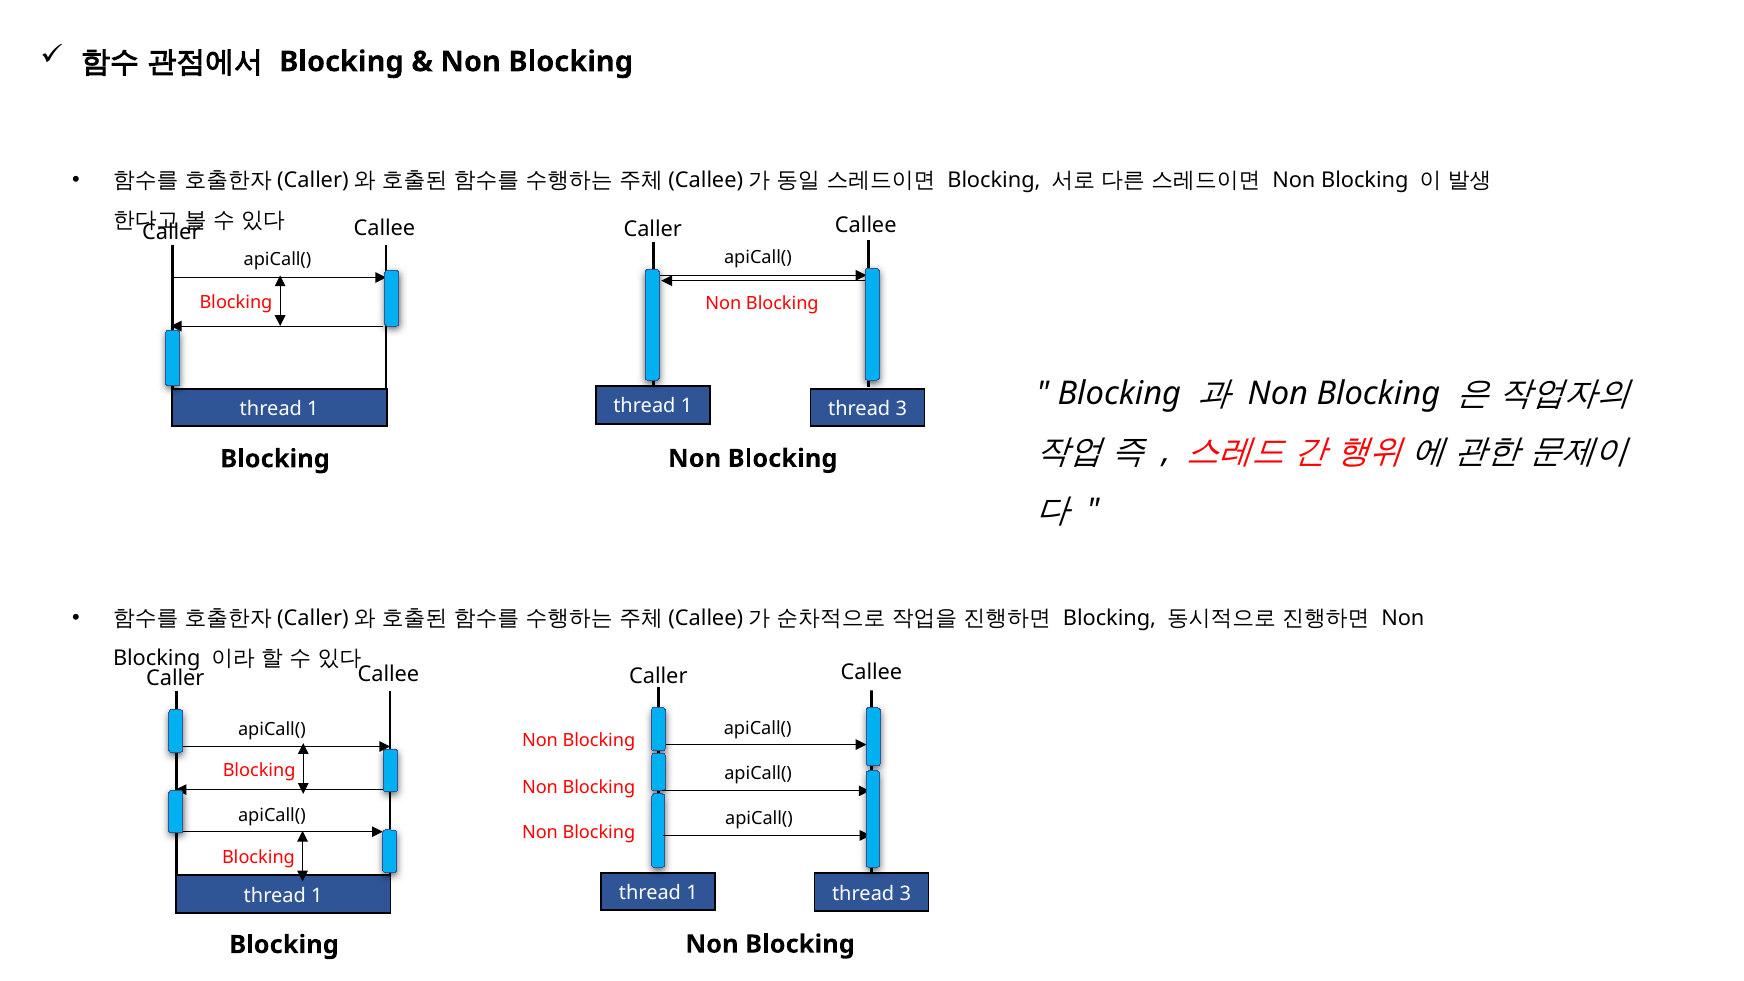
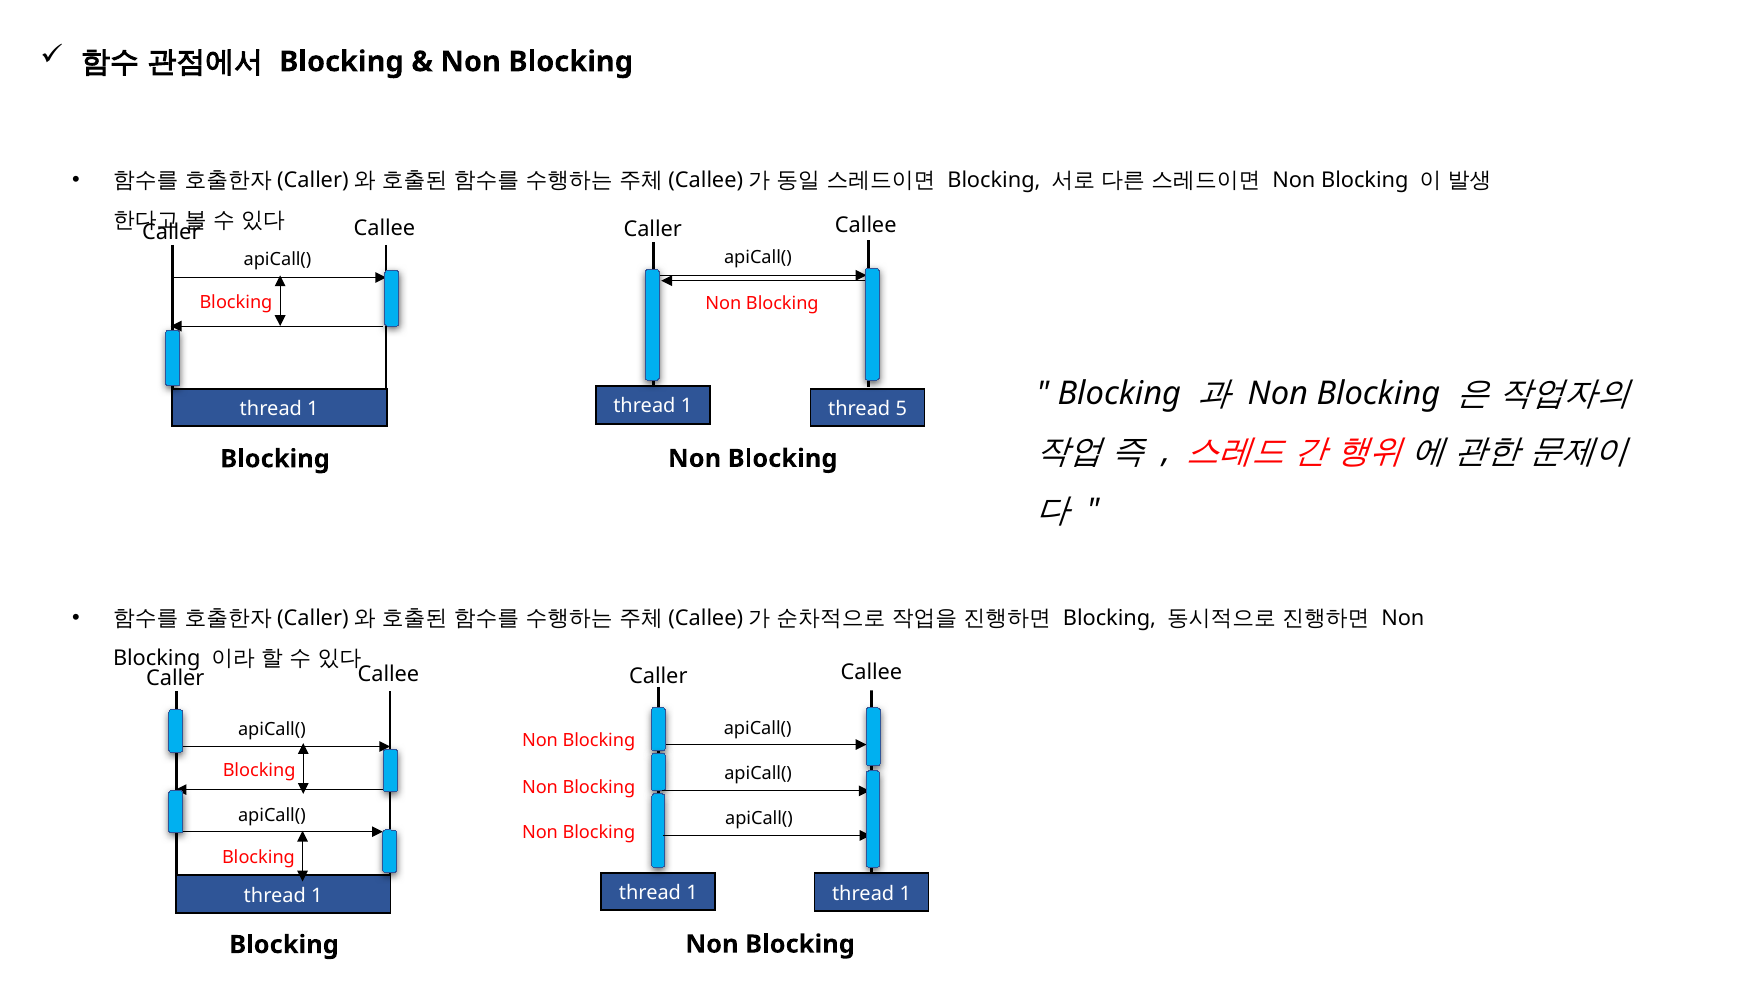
1 thread 3: 3 -> 5
3 at (905, 893): 3 -> 1
